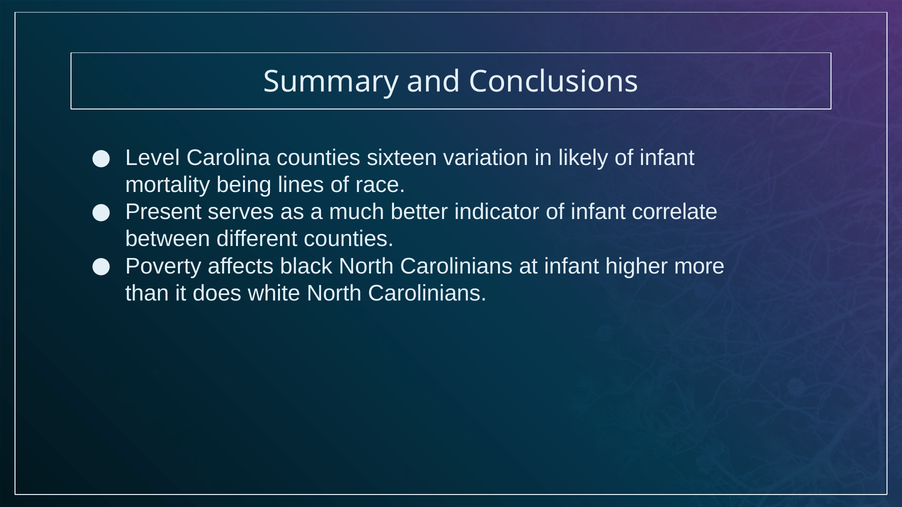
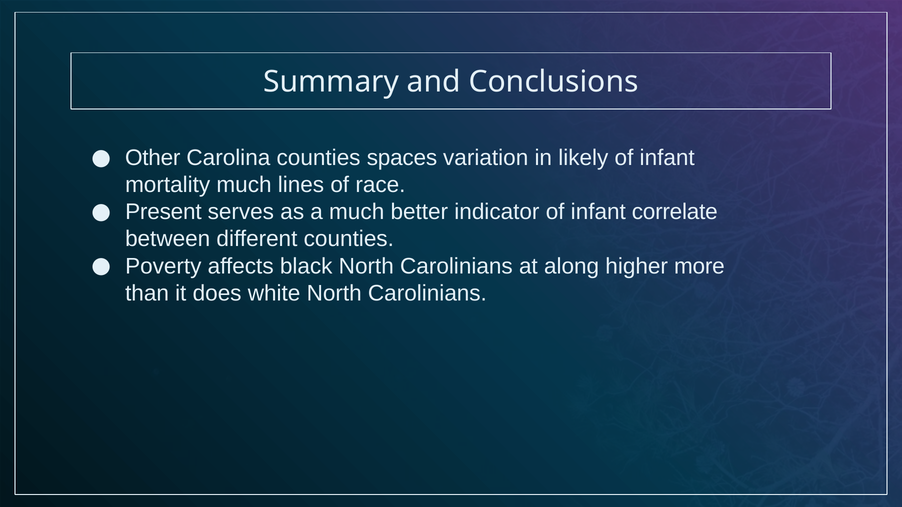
Level: Level -> Other
sixteen: sixteen -> spaces
mortality being: being -> much
at infant: infant -> along
